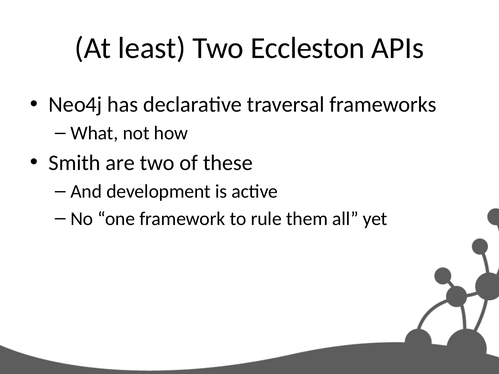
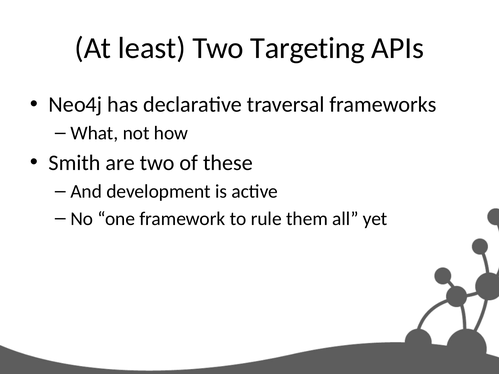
Eccleston: Eccleston -> Targeting
